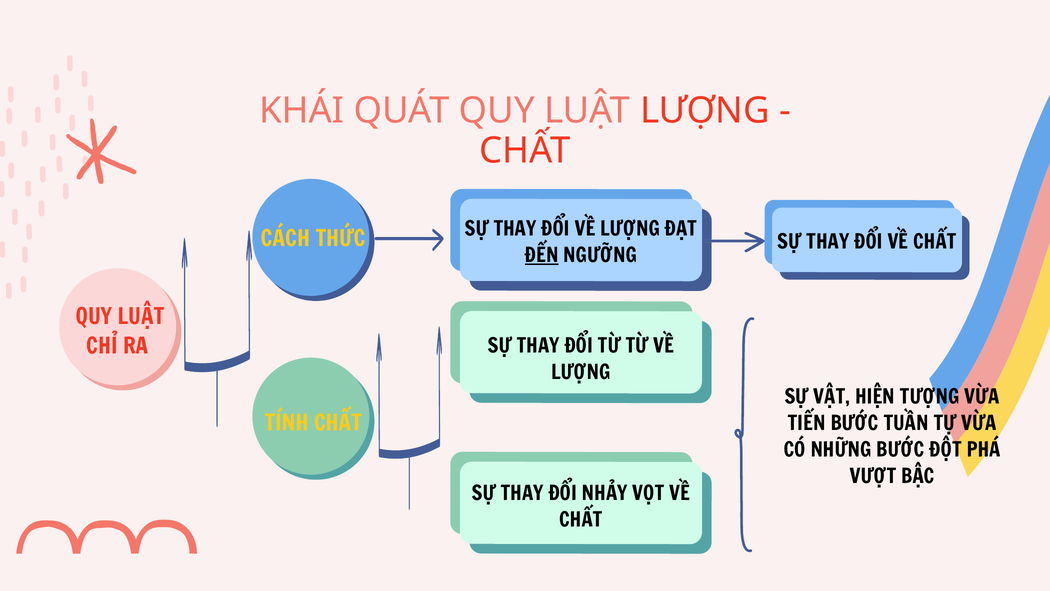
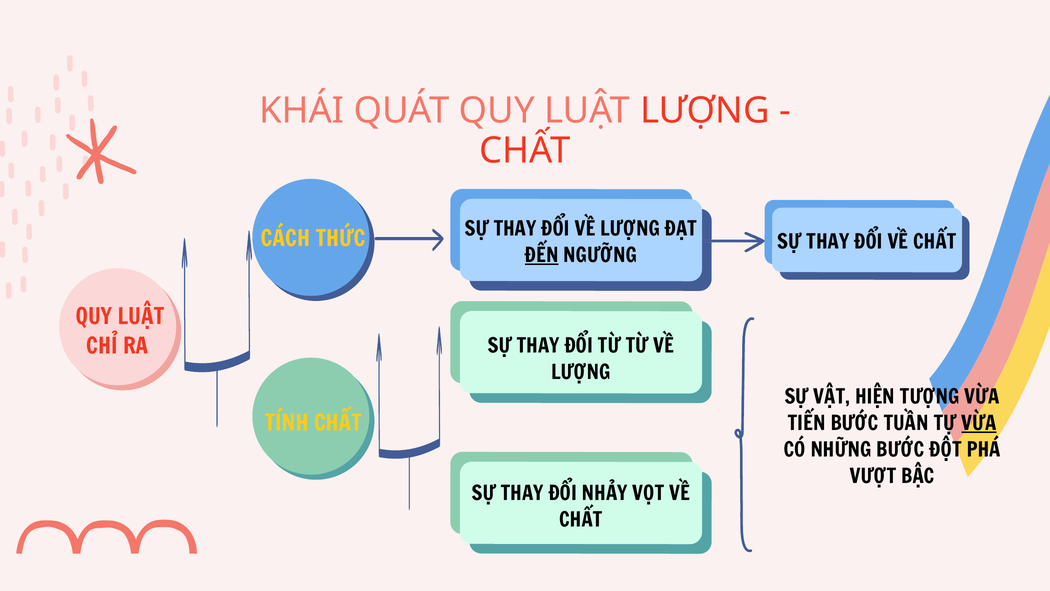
VỪA at (979, 423) underline: none -> present
